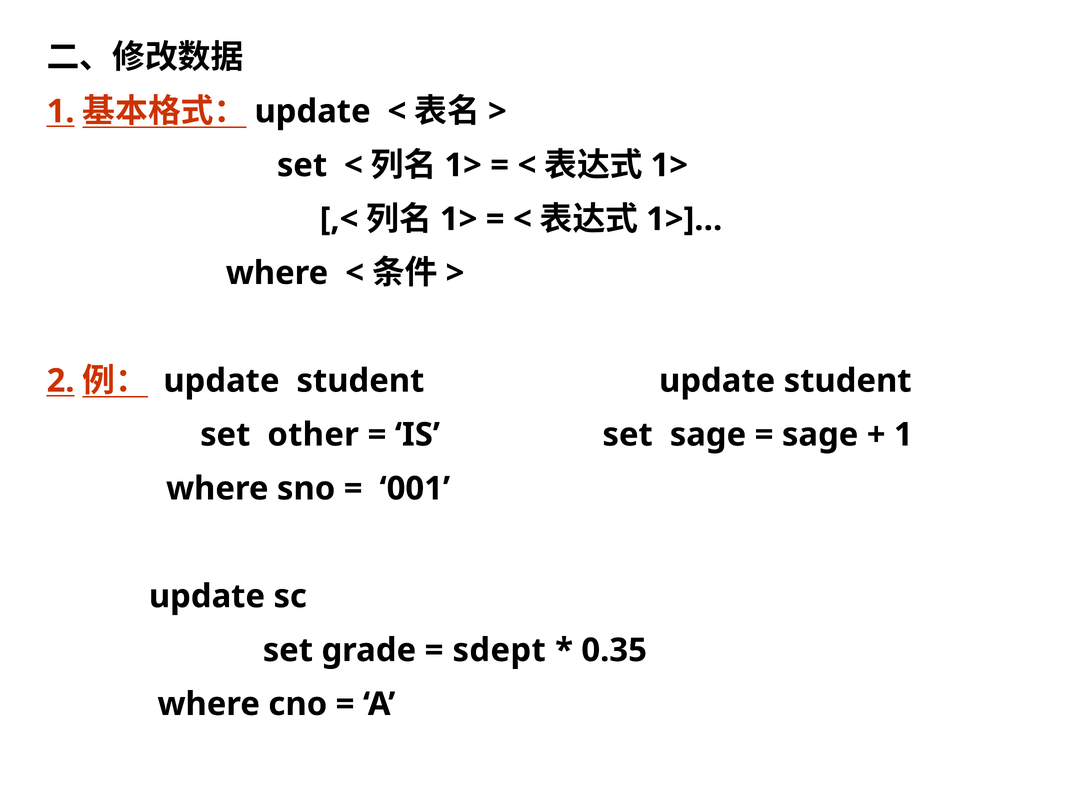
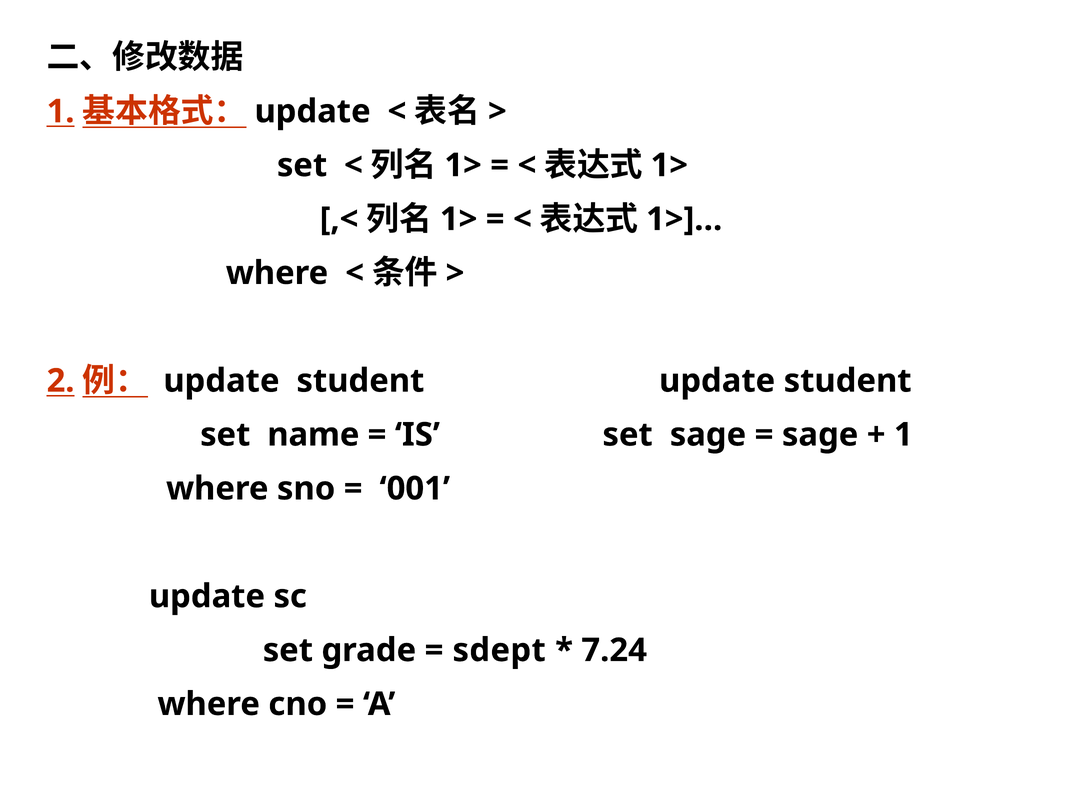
other: other -> name
0.35: 0.35 -> 7.24
